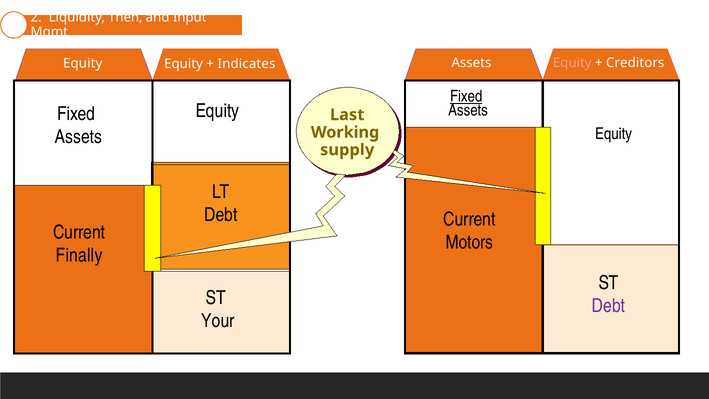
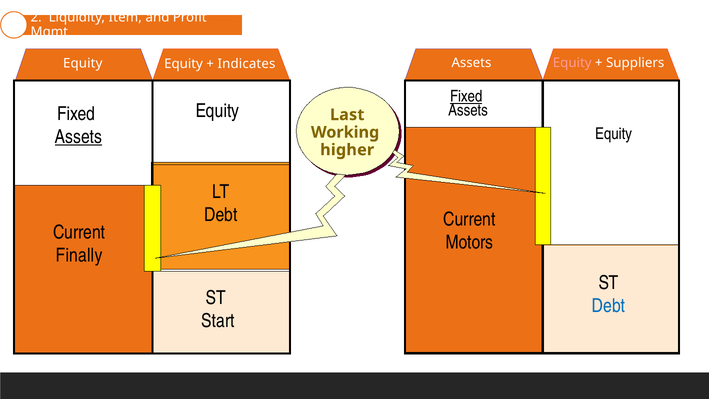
Then: Then -> Item
Input: Input -> Profit
Creditors: Creditors -> Suppliers
Assets at (78, 137) underline: none -> present
supply: supply -> higher
Debt at (609, 306) colour: purple -> blue
Your: Your -> Start
